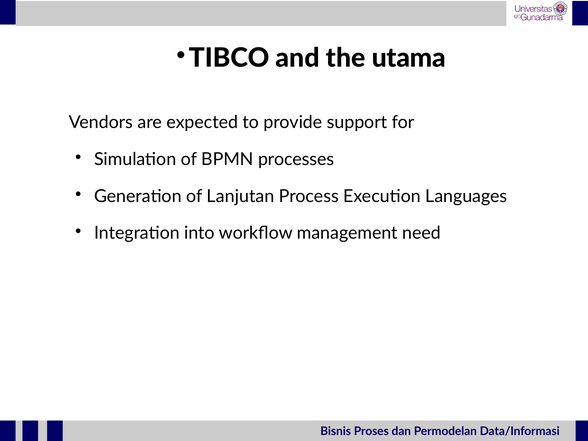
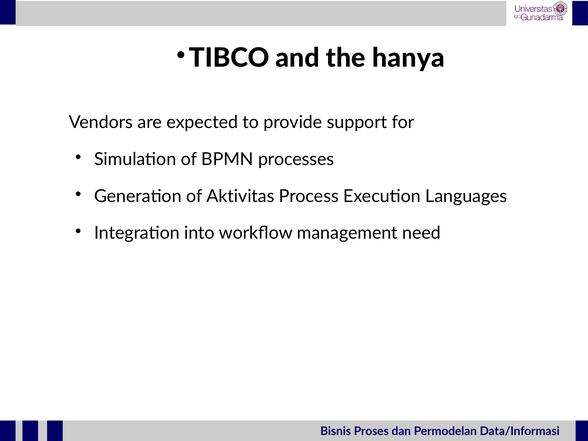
utama: utama -> hanya
Lanjutan: Lanjutan -> Aktivitas
